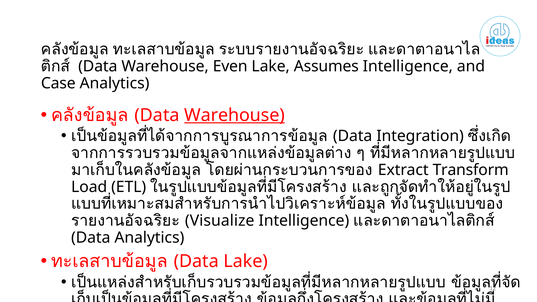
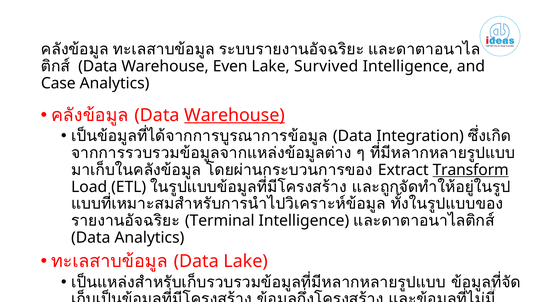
Assumes: Assumes -> Survived
Transform underline: none -> present
Visualize: Visualize -> Terminal
